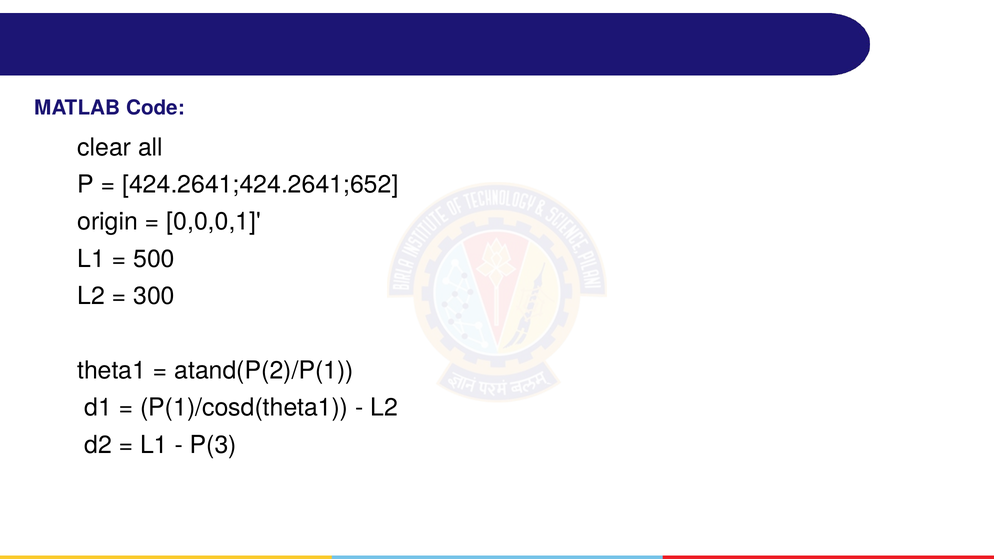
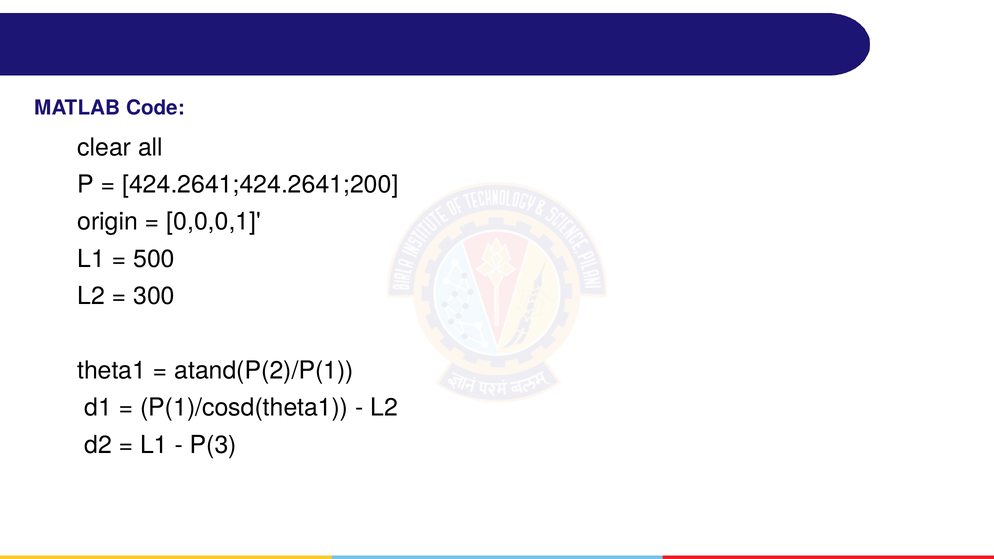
424.2641;424.2641;652: 424.2641;424.2641;652 -> 424.2641;424.2641;200
